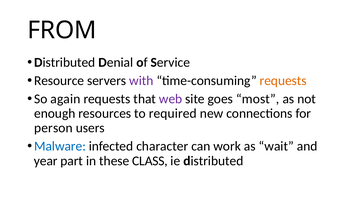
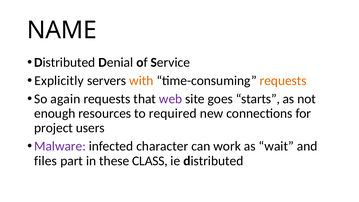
FROM: FROM -> NAME
Resource: Resource -> Explicitly
with colour: purple -> orange
most: most -> starts
person: person -> project
Malware colour: blue -> purple
year: year -> files
